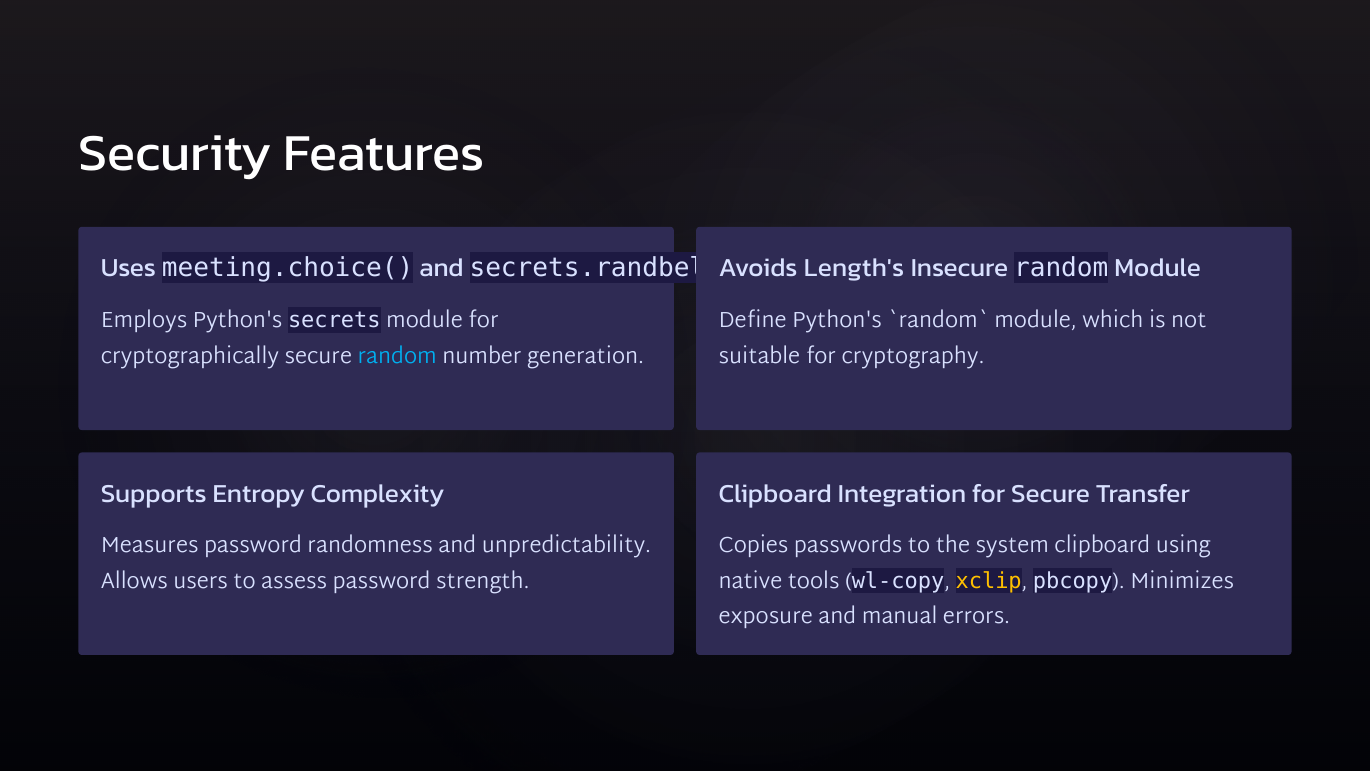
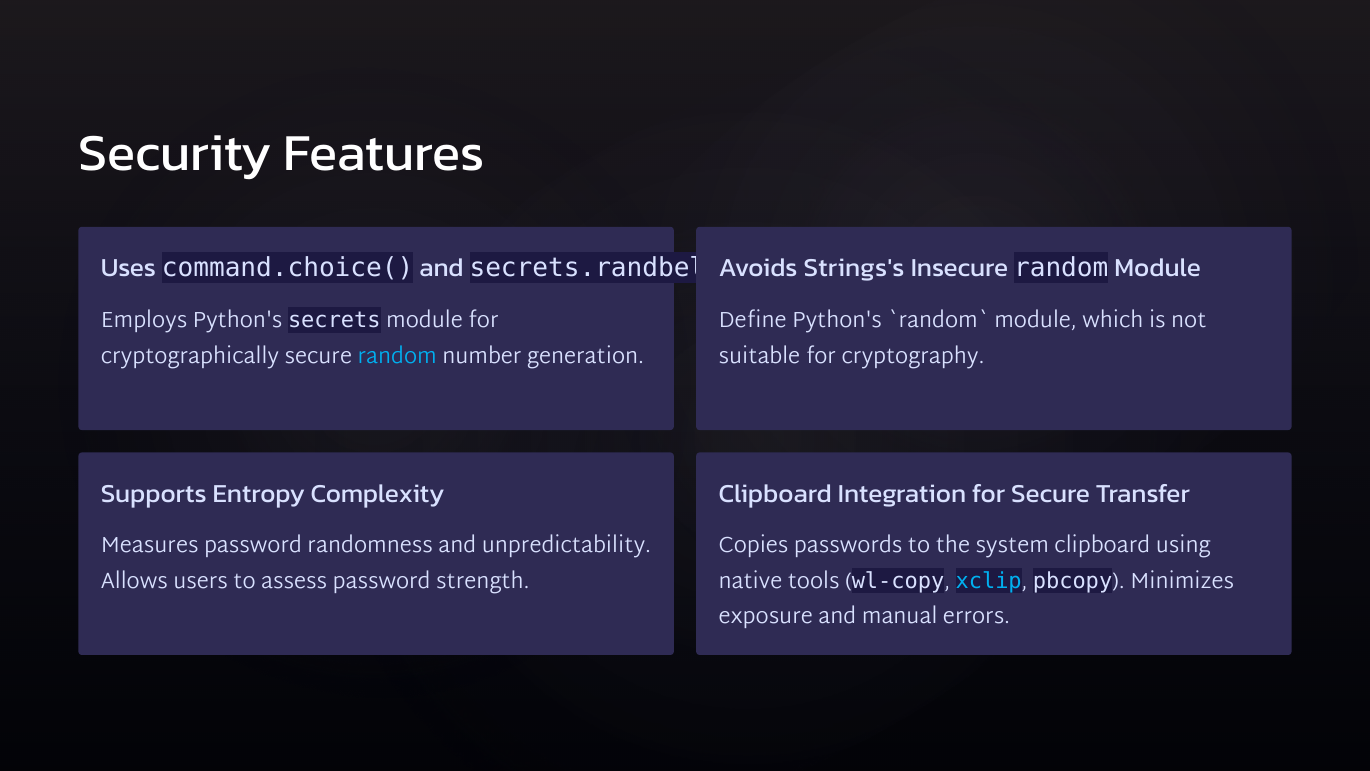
meeting.choice(: meeting.choice( -> command.choice(
Length's: Length's -> Strings's
xclip colour: yellow -> light blue
